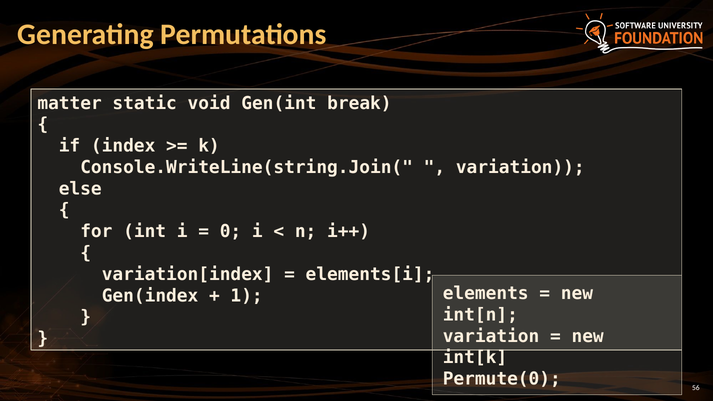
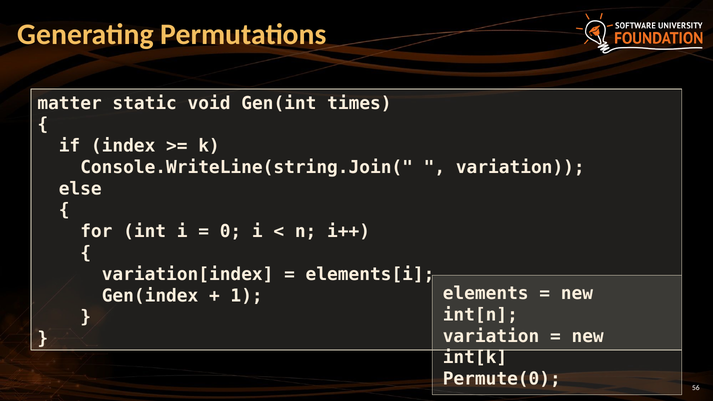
break: break -> times
